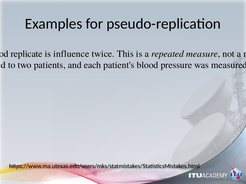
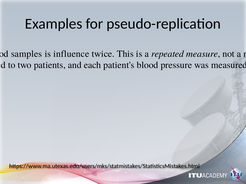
replicate: replicate -> samples
